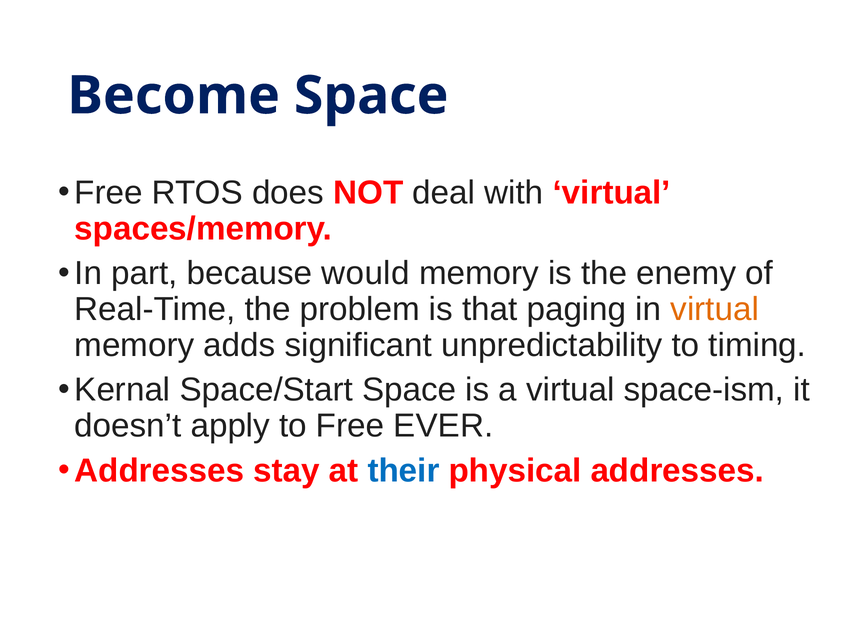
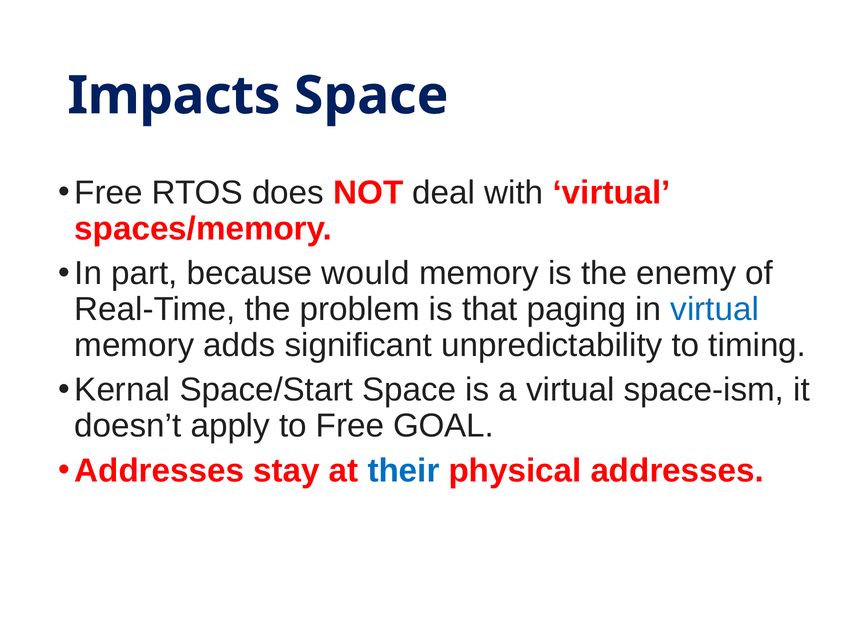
Become: Become -> Impacts
virtual at (715, 309) colour: orange -> blue
EVER: EVER -> GOAL
